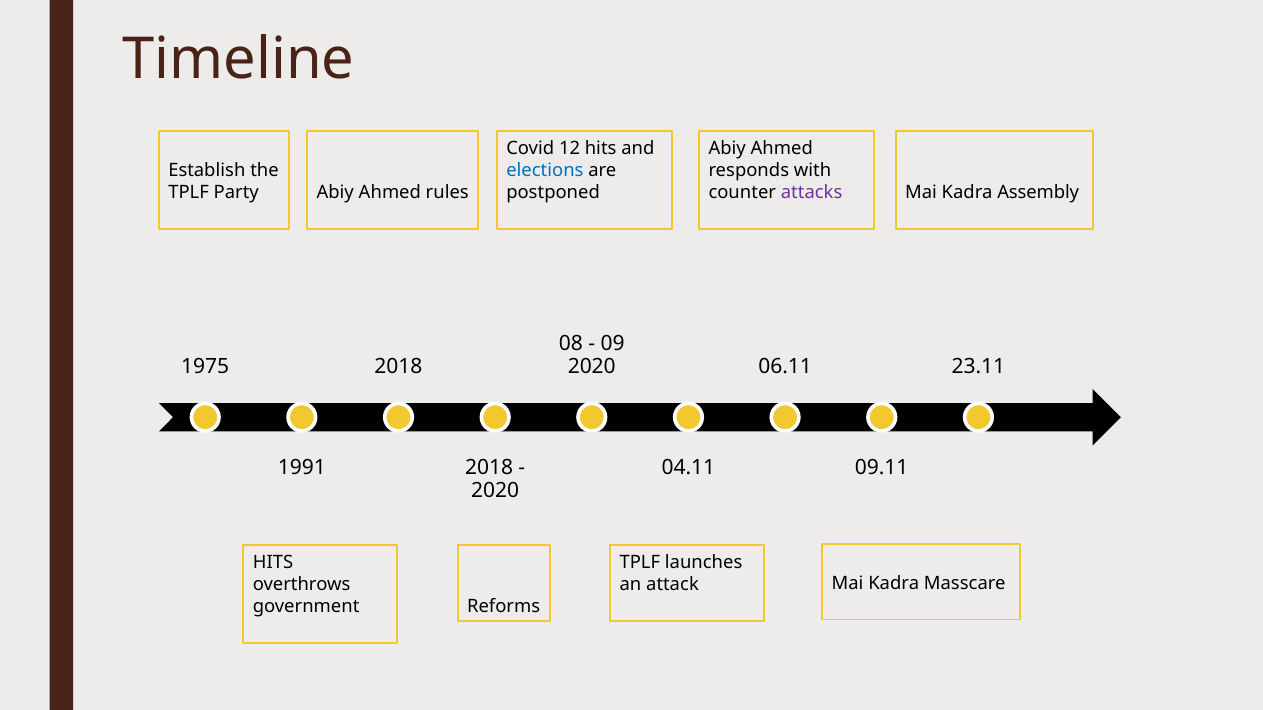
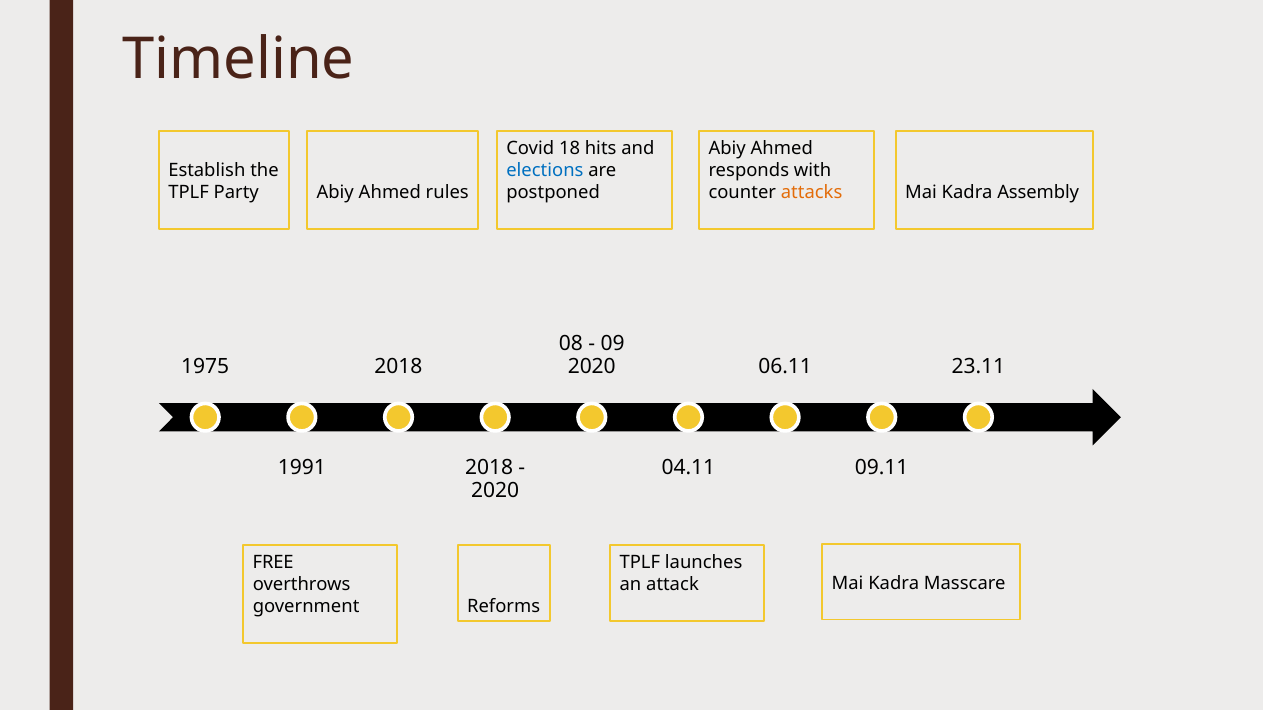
12: 12 -> 18
attacks colour: purple -> orange
HITS at (273, 562): HITS -> FREE
